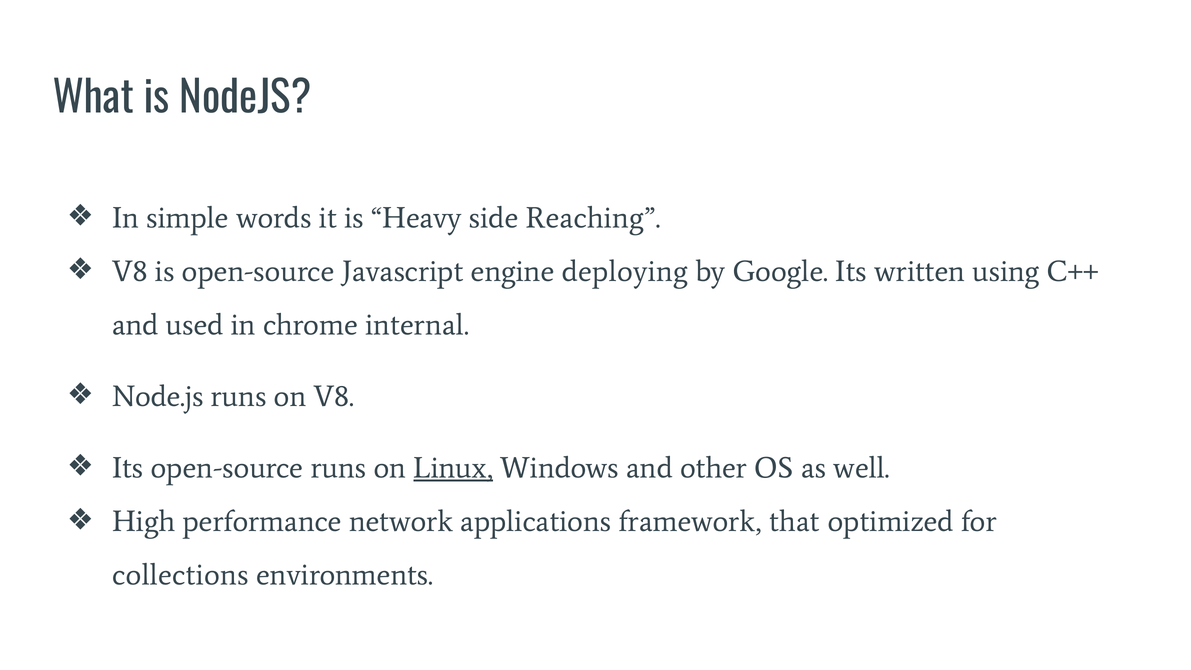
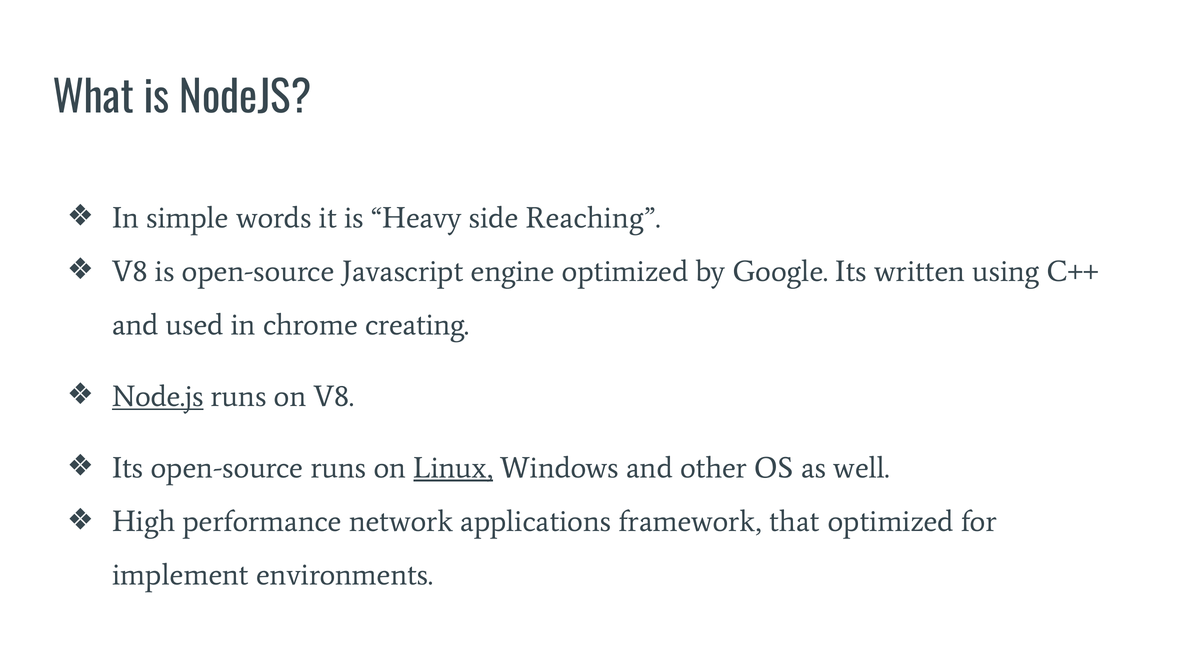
engine deploying: deploying -> optimized
internal: internal -> creating
Node.js underline: none -> present
collections: collections -> implement
